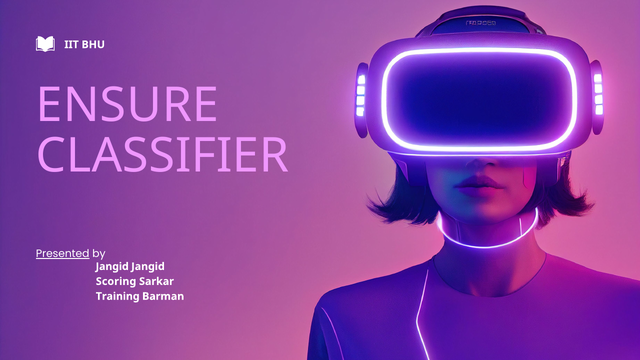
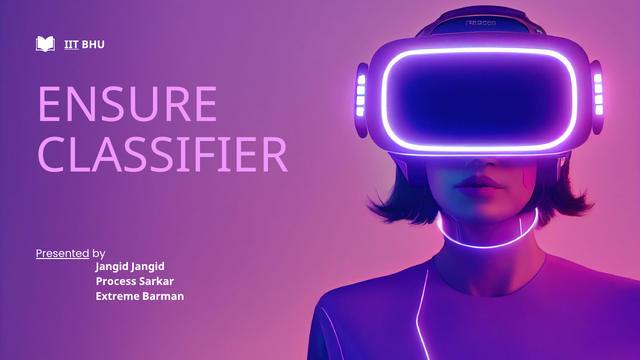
IIT underline: none -> present
Scoring: Scoring -> Process
Training: Training -> Extreme
